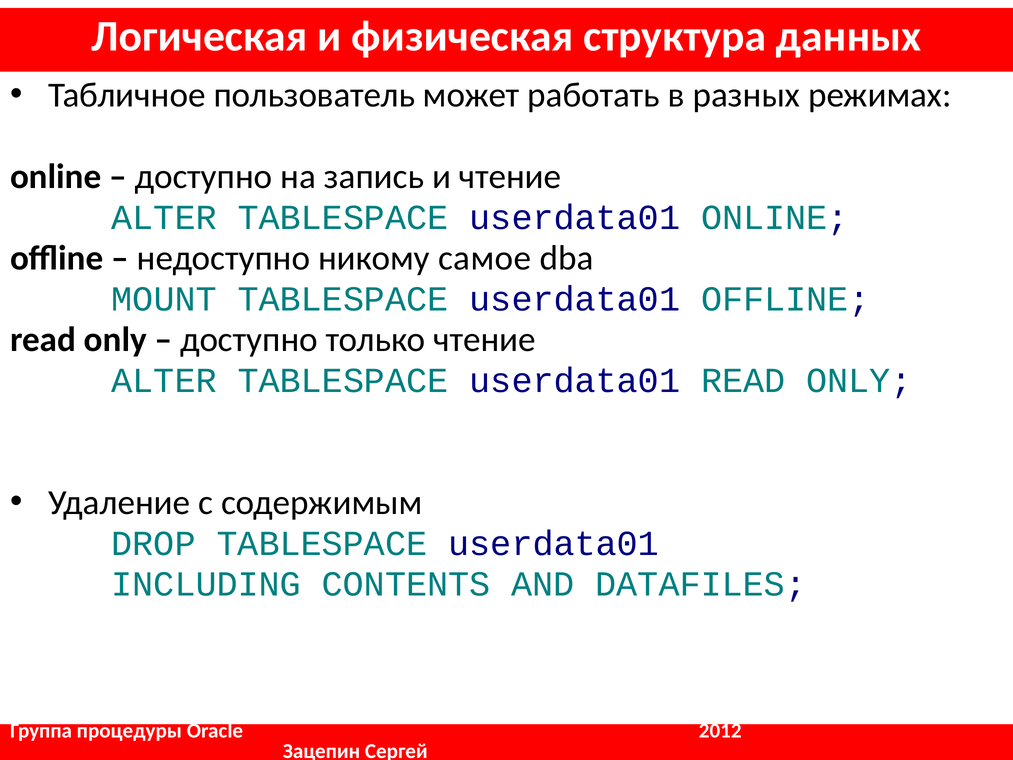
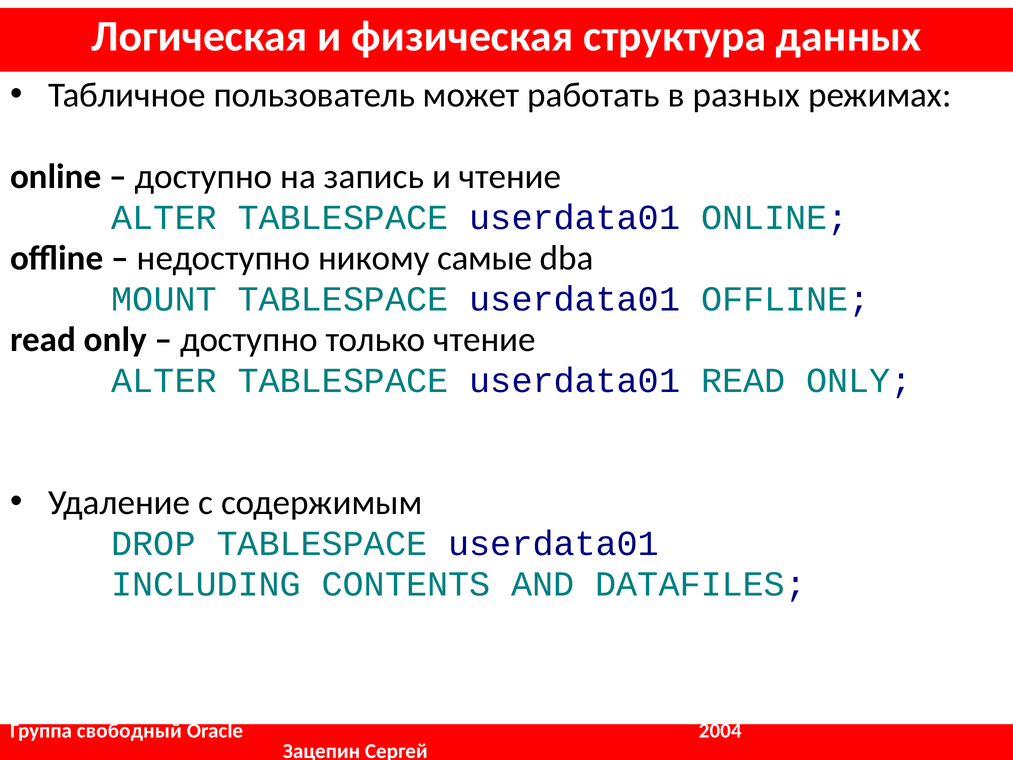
самое: самое -> самые
процедуры: процедуры -> свободный
2012: 2012 -> 2004
